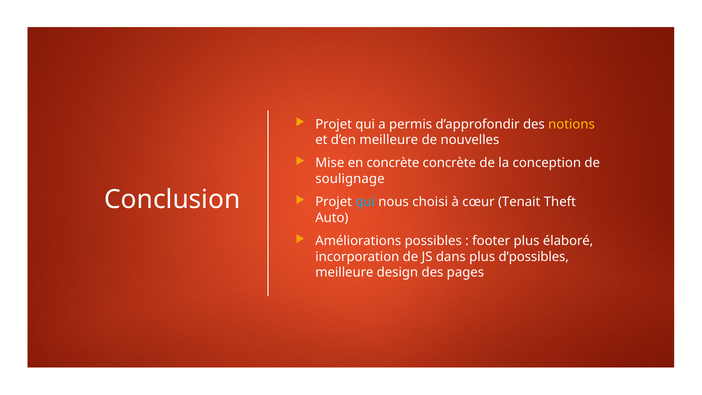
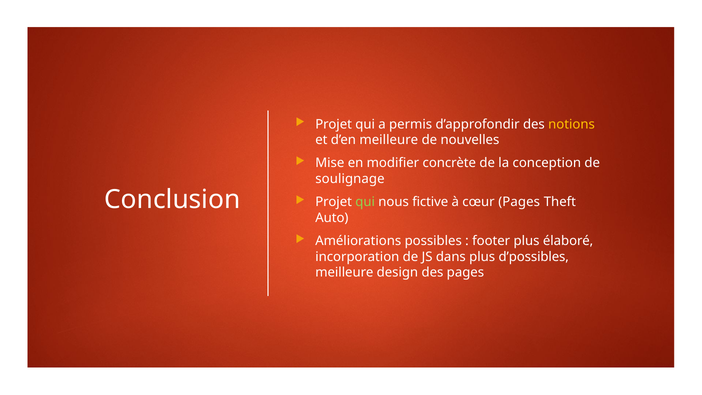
en concrète: concrète -> modifier
qui at (365, 202) colour: light blue -> light green
choisi: choisi -> fictive
cœur Tenait: Tenait -> Pages
